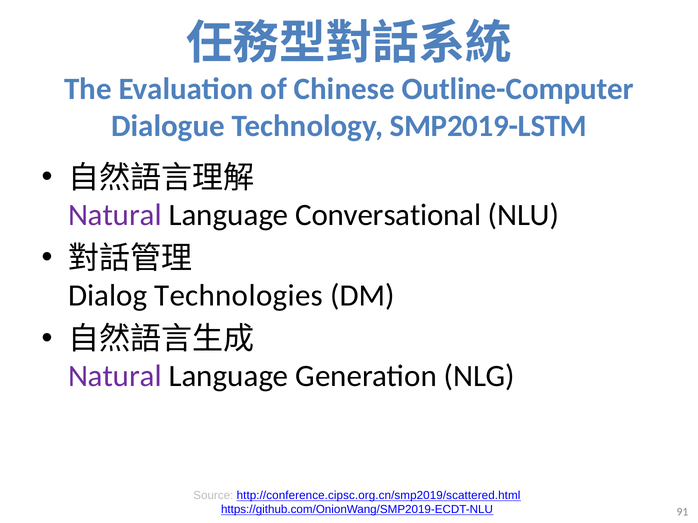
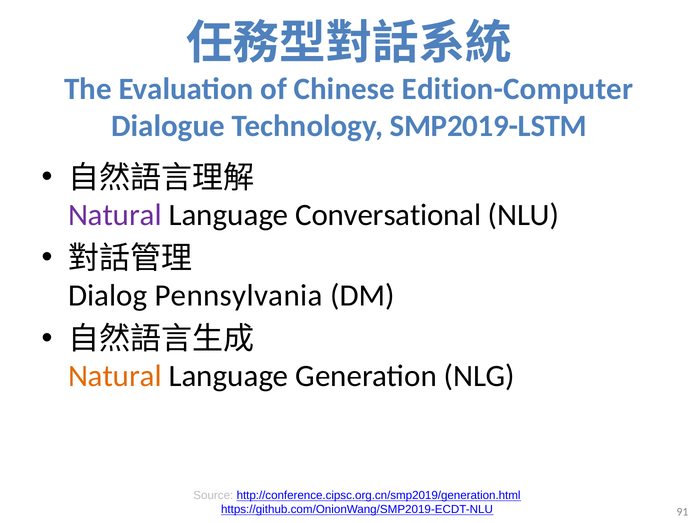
Outline-Computer: Outline-Computer -> Edition-Computer
Technologies: Technologies -> Pennsylvania
Natural at (115, 377) colour: purple -> orange
http://conference.cipsc.org.cn/smp2019/scattered.html: http://conference.cipsc.org.cn/smp2019/scattered.html -> http://conference.cipsc.org.cn/smp2019/generation.html
